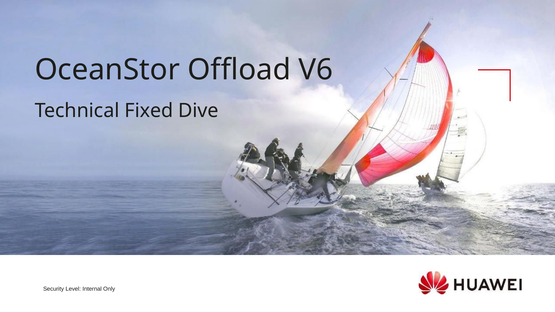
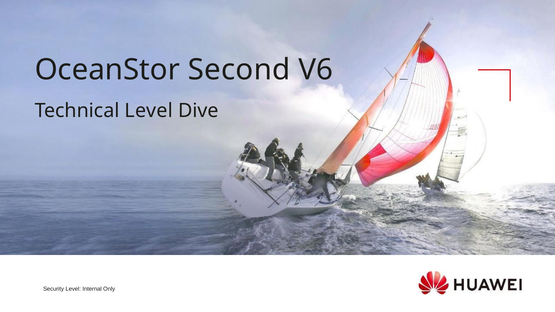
Offload: Offload -> Second
Technical Fixed: Fixed -> Level
